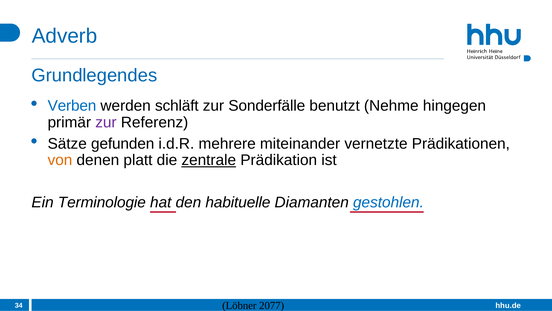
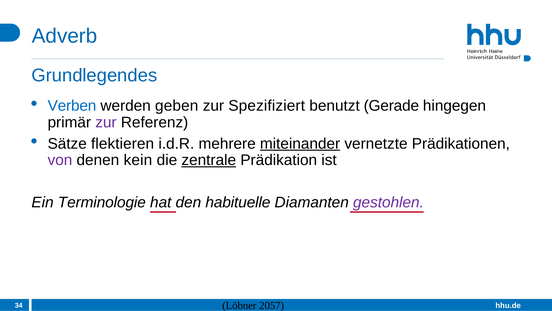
schläft: schläft -> geben
Sonderfälle: Sonderfälle -> Spezifiziert
Nehme: Nehme -> Gerade
gefunden: gefunden -> flektieren
miteinander underline: none -> present
von colour: orange -> purple
platt: platt -> kein
gestohlen colour: blue -> purple
2077: 2077 -> 2057
